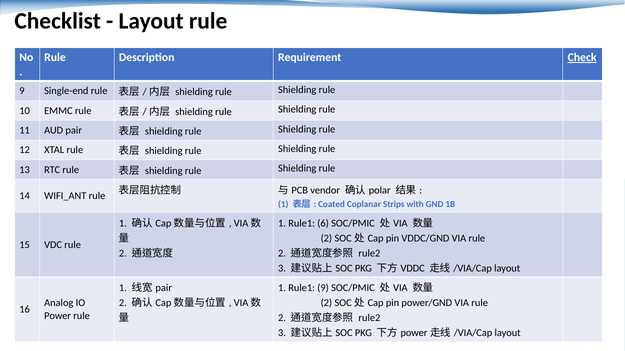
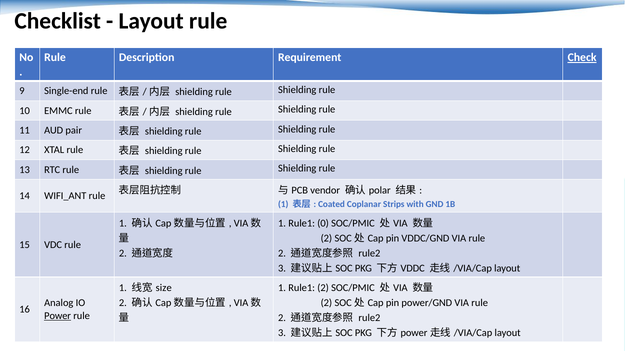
6: 6 -> 0
pair at (164, 288): pair -> size
Rule1 9: 9 -> 2
Power underline: none -> present
